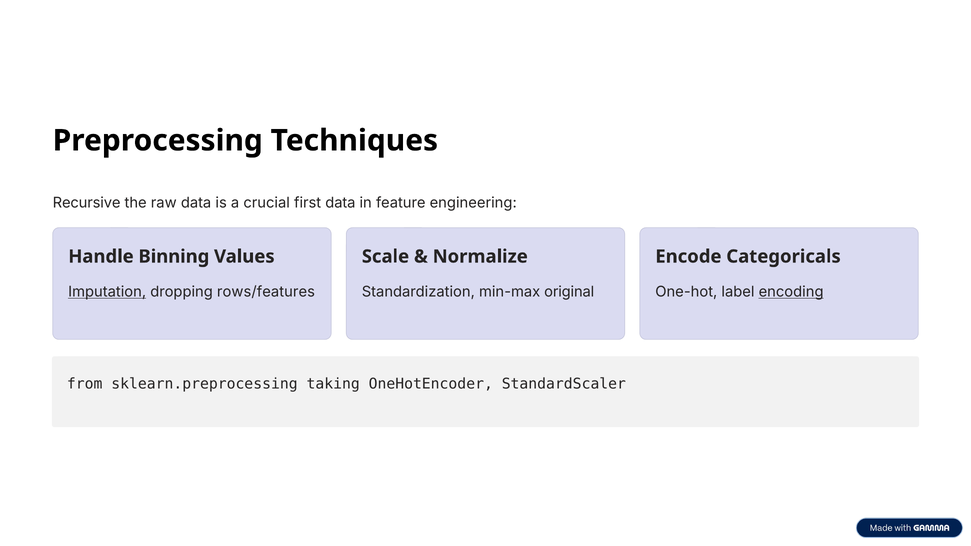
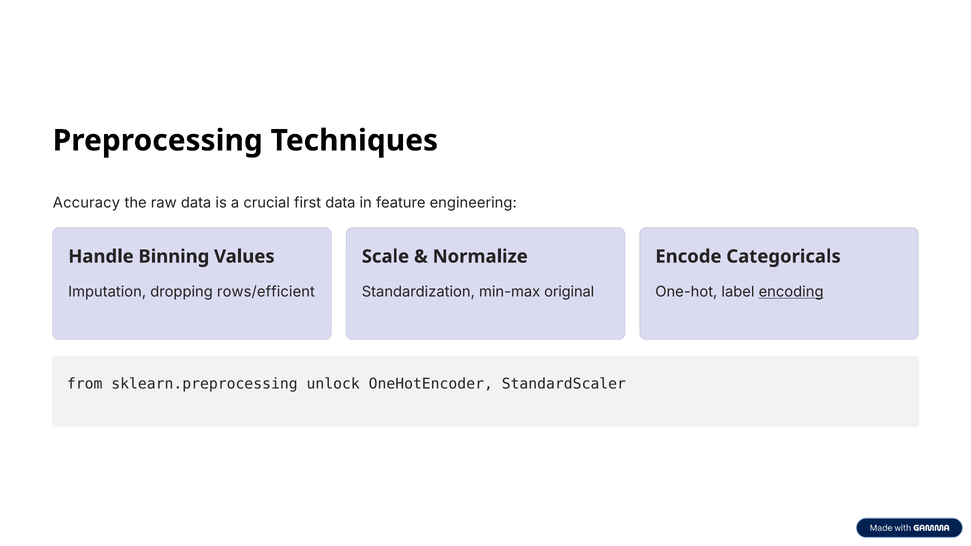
Recursive: Recursive -> Accuracy
Imputation underline: present -> none
rows/features: rows/features -> rows/efficient
taking: taking -> unlock
